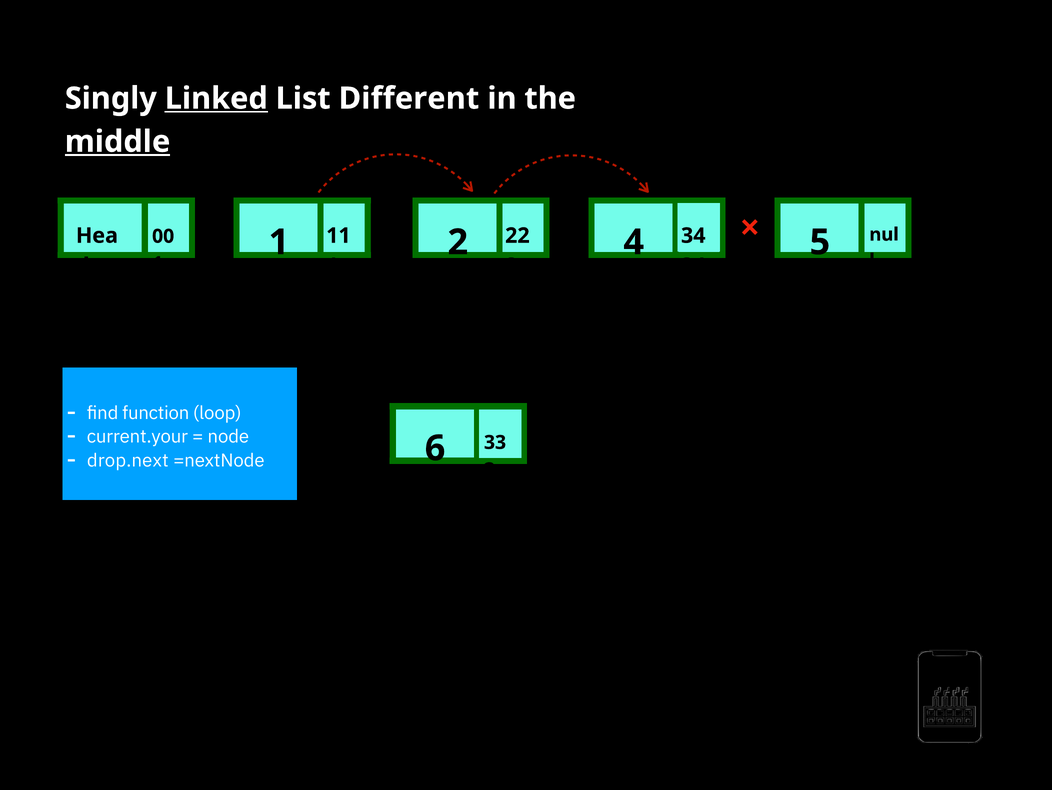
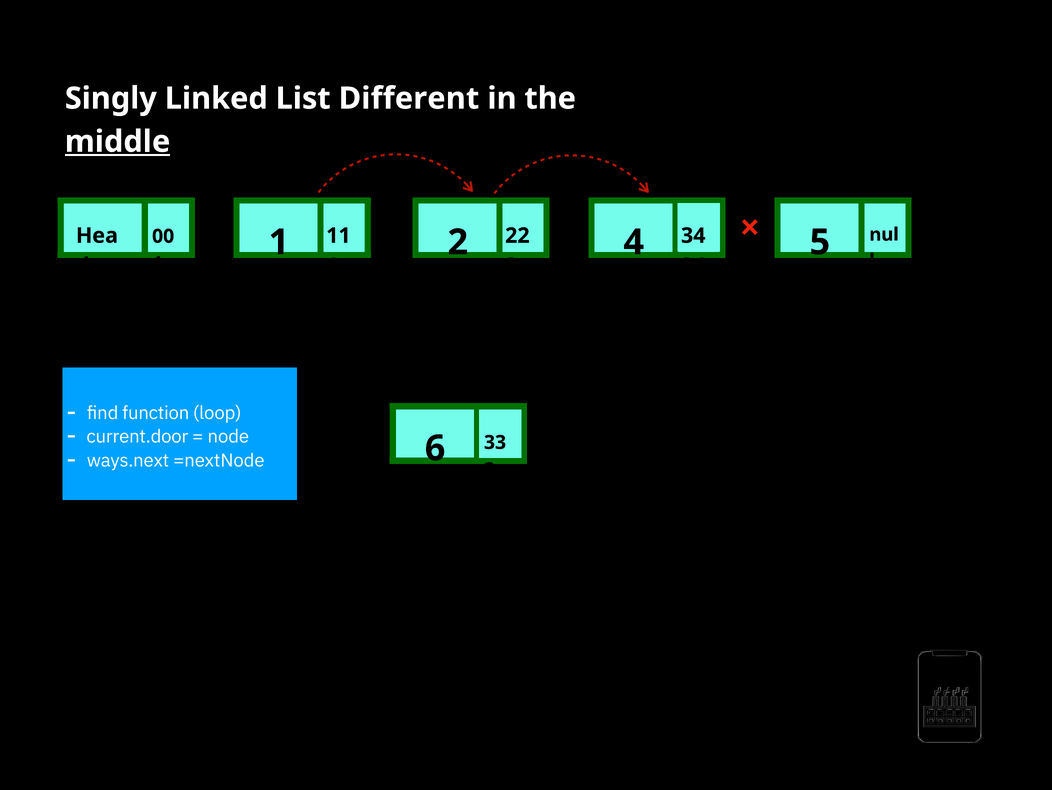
Linked underline: present -> none
current.your: current.your -> current.door
drop.next: drop.next -> ways.next
